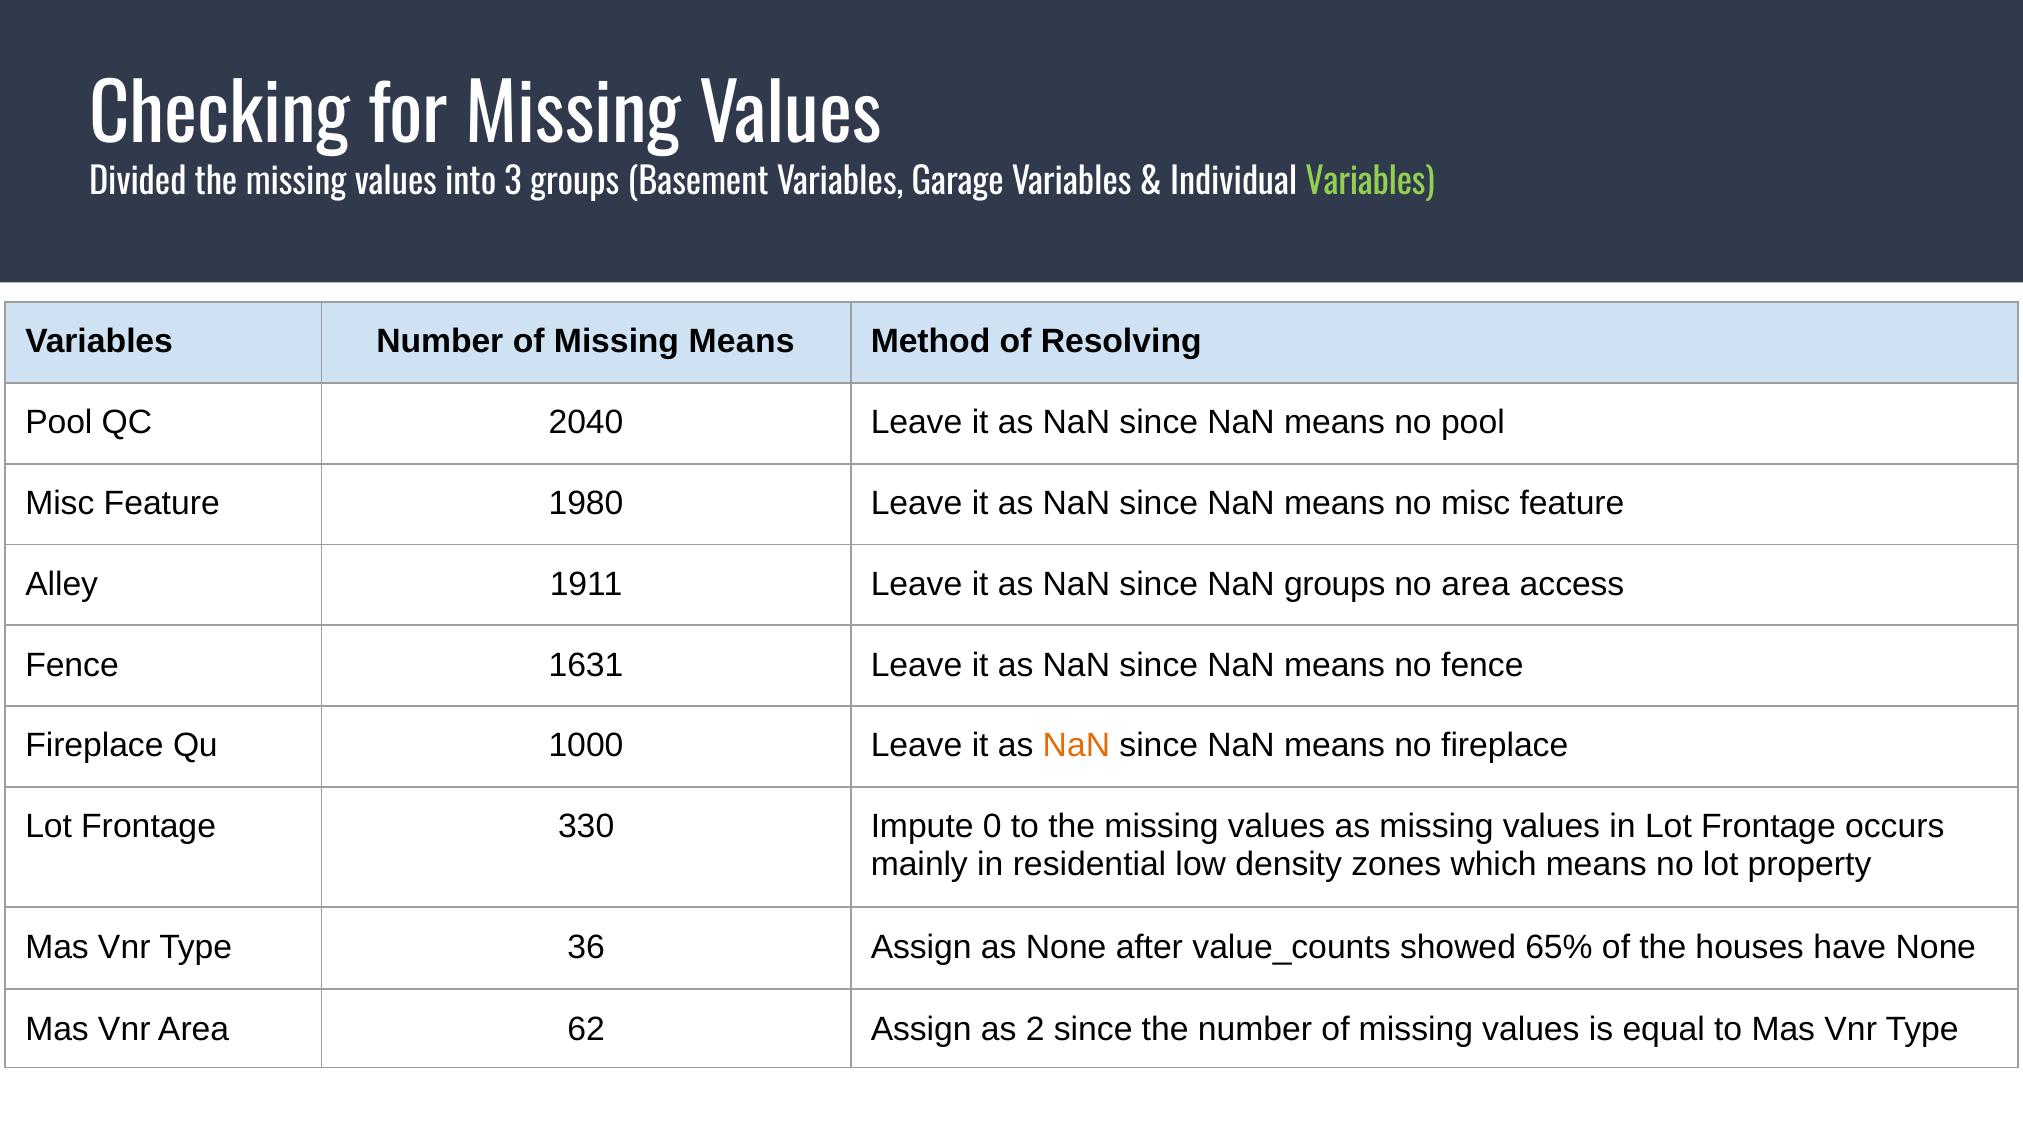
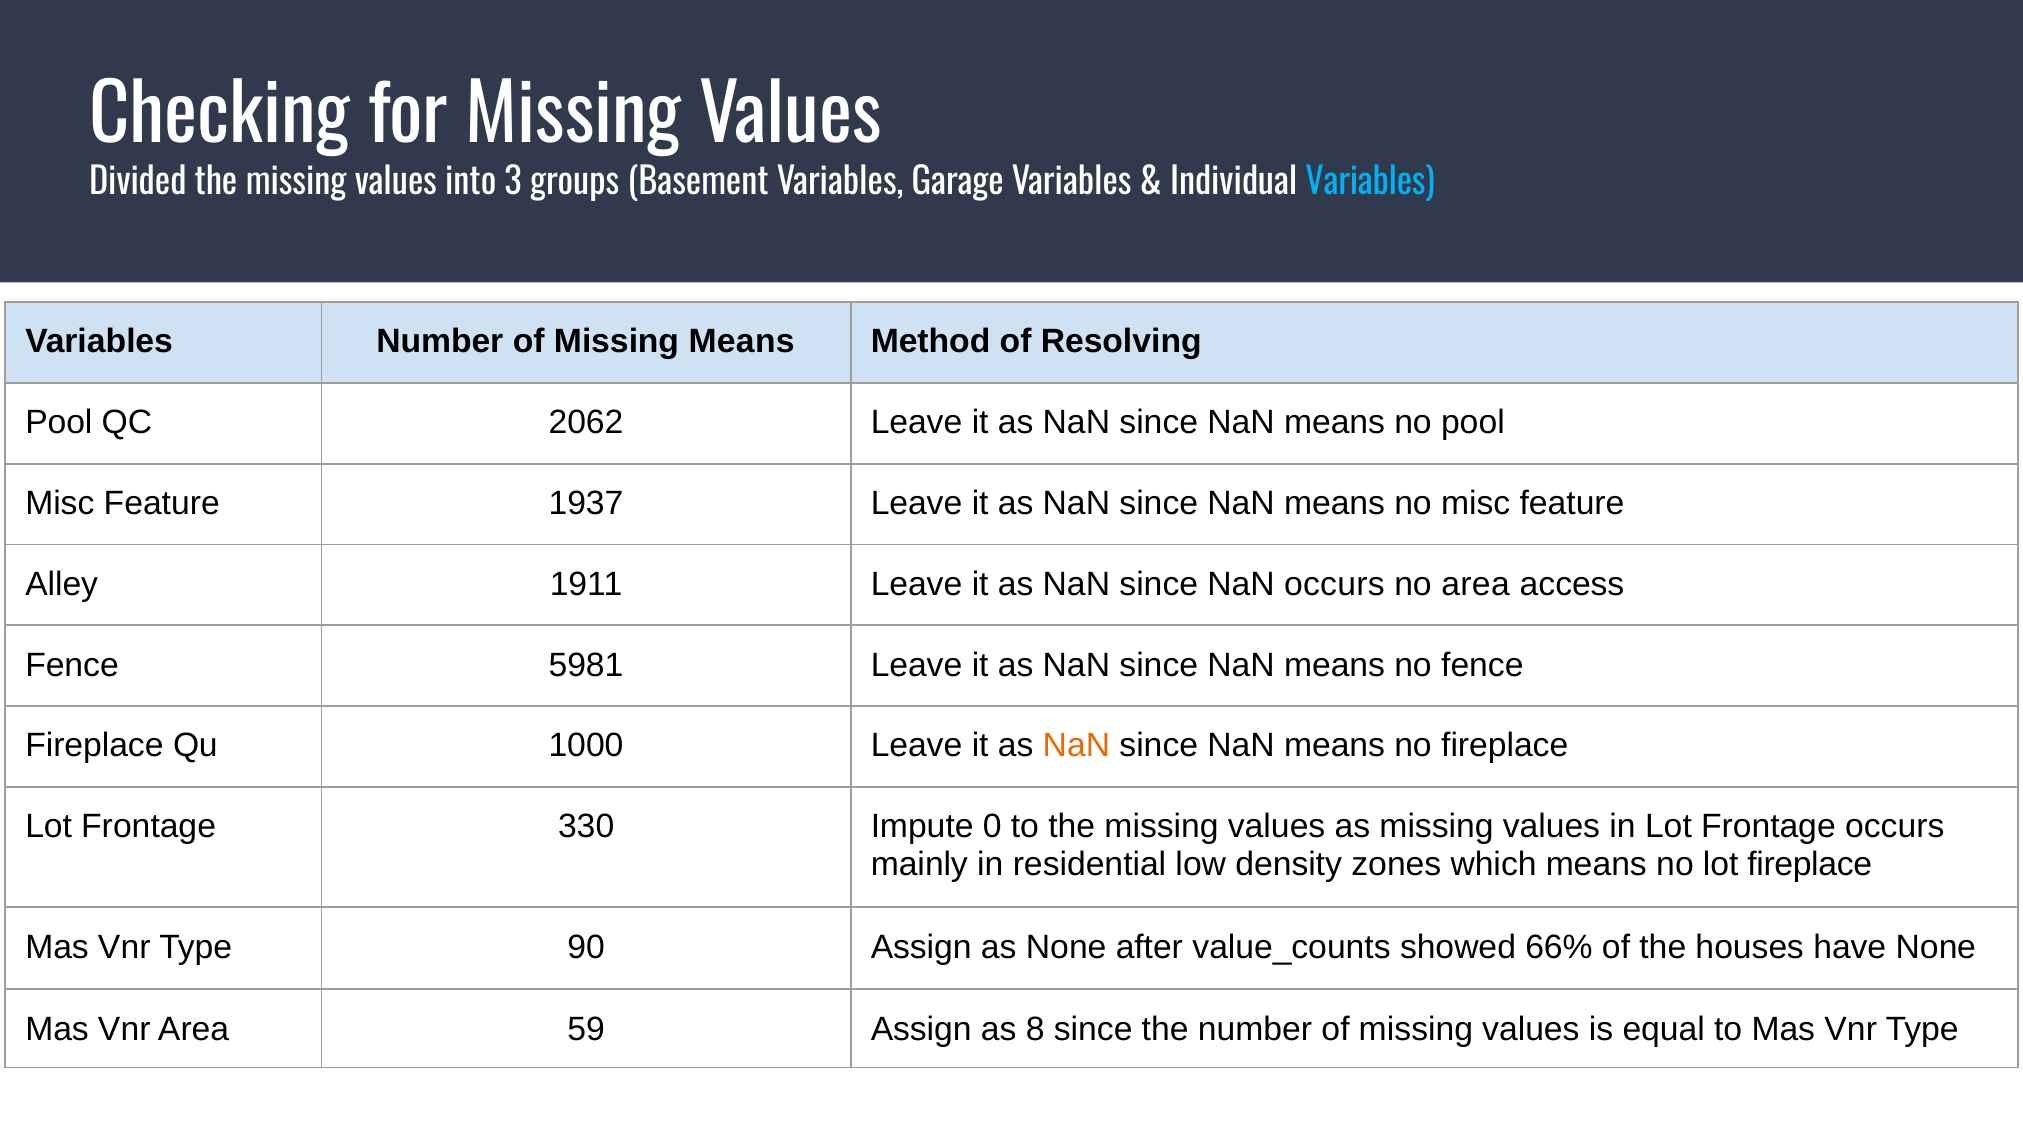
Variables at (1370, 183) colour: light green -> light blue
2040: 2040 -> 2062
1980: 1980 -> 1937
NaN groups: groups -> occurs
1631: 1631 -> 5981
lot property: property -> fireplace
36: 36 -> 90
65%: 65% -> 66%
62: 62 -> 59
2: 2 -> 8
